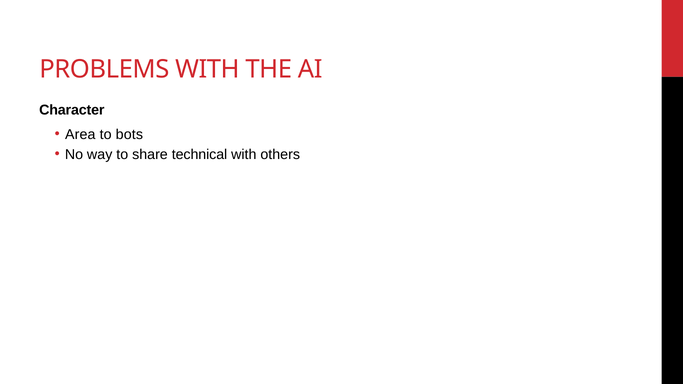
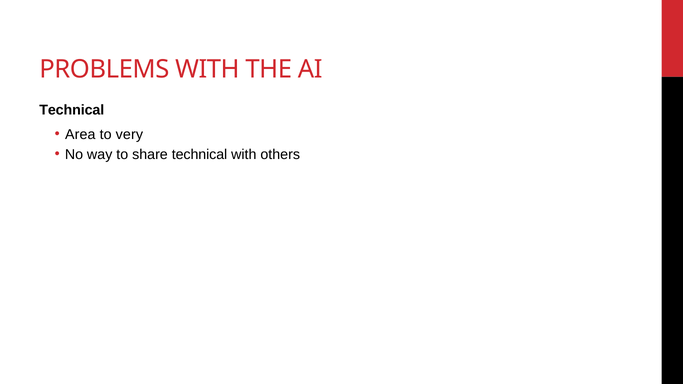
Character at (72, 110): Character -> Technical
bots: bots -> very
